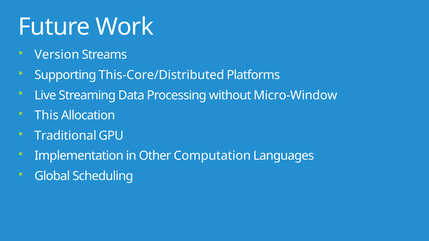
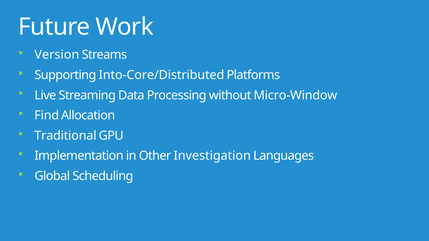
This-Core/Distributed: This-Core/Distributed -> Into-Core/Distributed
This: This -> Find
Computation: Computation -> Investigation
